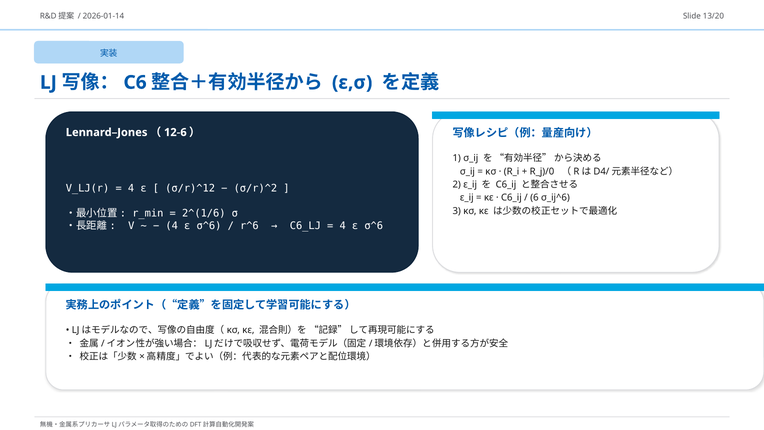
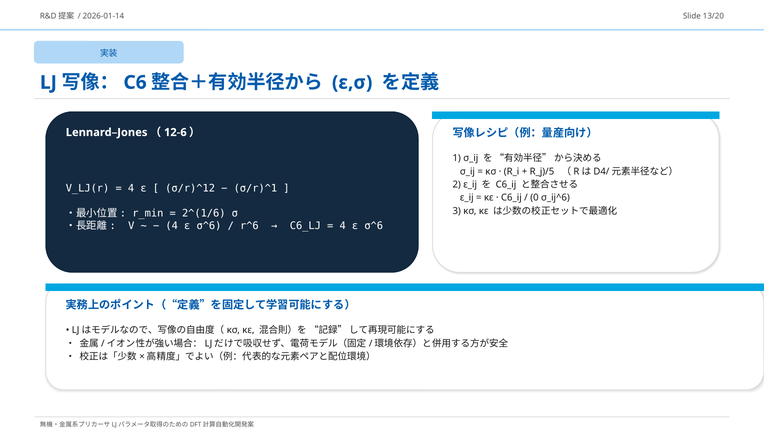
R_j)/0: R_j)/0 -> R_j)/5
σ/r)^2: σ/r)^2 -> σ/r)^1
6: 6 -> 0
